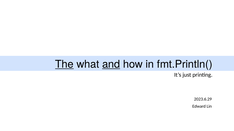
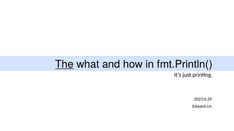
and underline: present -> none
